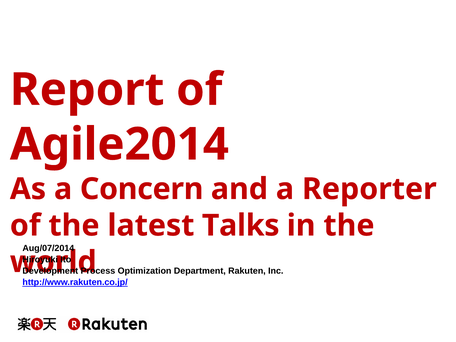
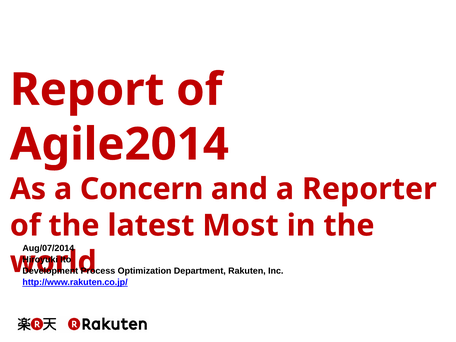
Talks: Talks -> Most
